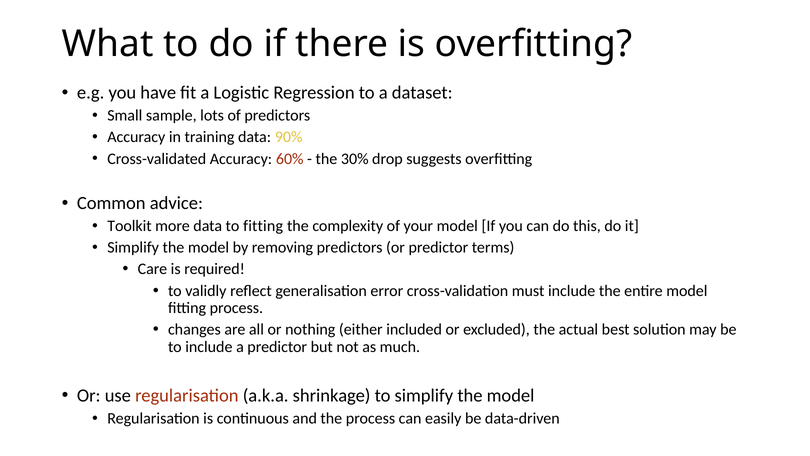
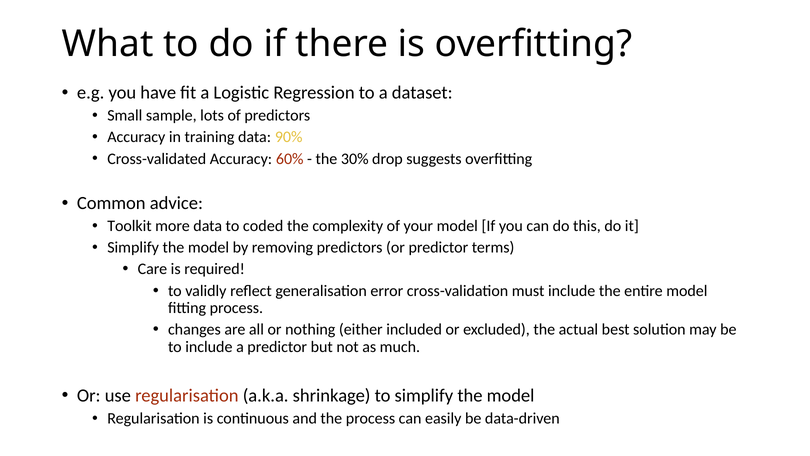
to fitting: fitting -> coded
